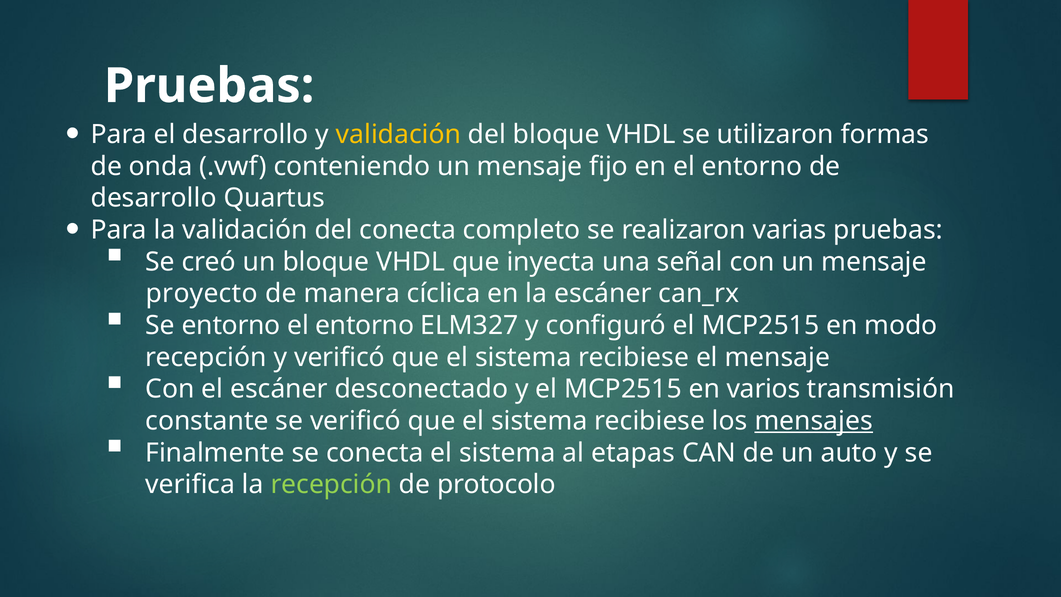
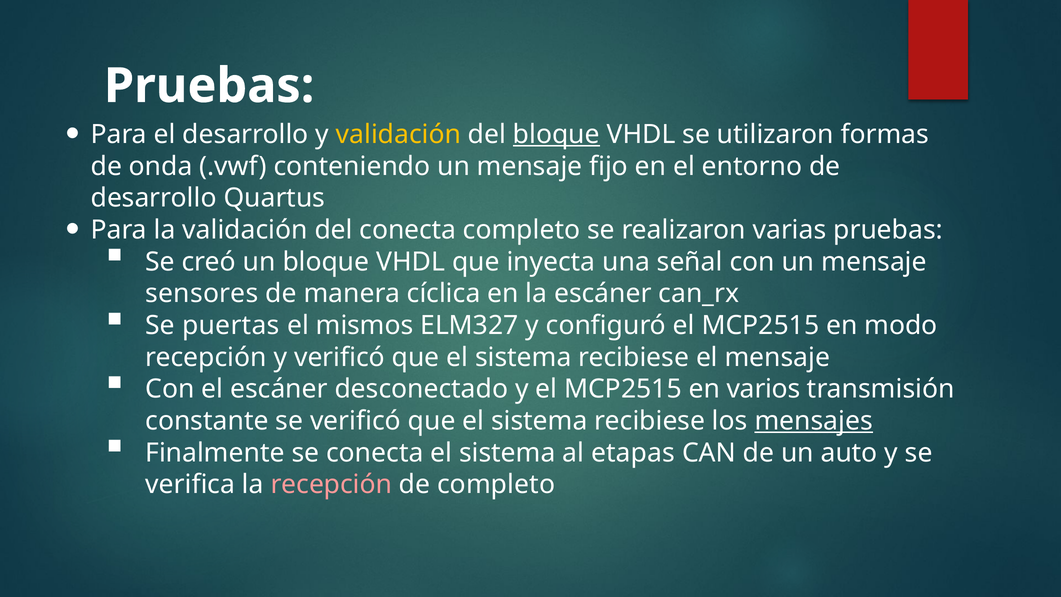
bloque at (556, 134) underline: none -> present
proyecto: proyecto -> sensores
Se entorno: entorno -> puertas
entorno at (365, 325): entorno -> mismos
recepción at (331, 485) colour: light green -> pink
de protocolo: protocolo -> completo
